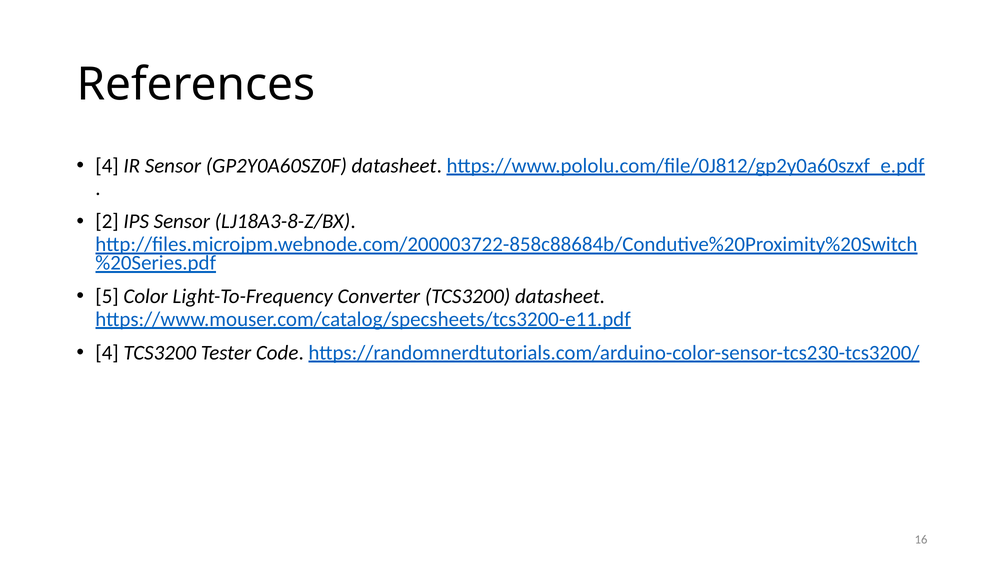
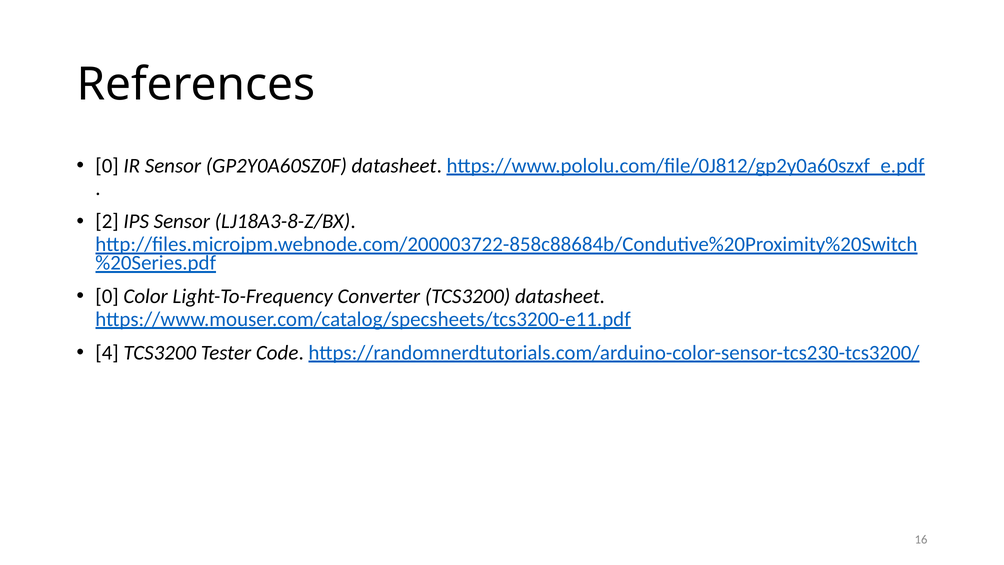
4 at (107, 166): 4 -> 0
5 at (107, 296): 5 -> 0
